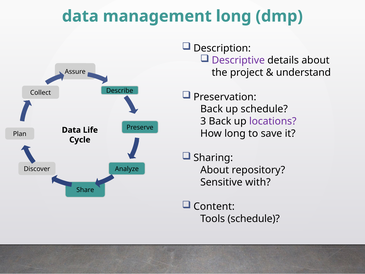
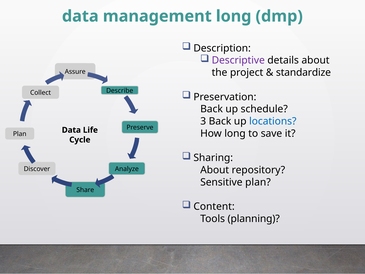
understand: understand -> standardize
locations colour: purple -> blue
Sensitive with: with -> plan
Tools schedule: schedule -> planning
